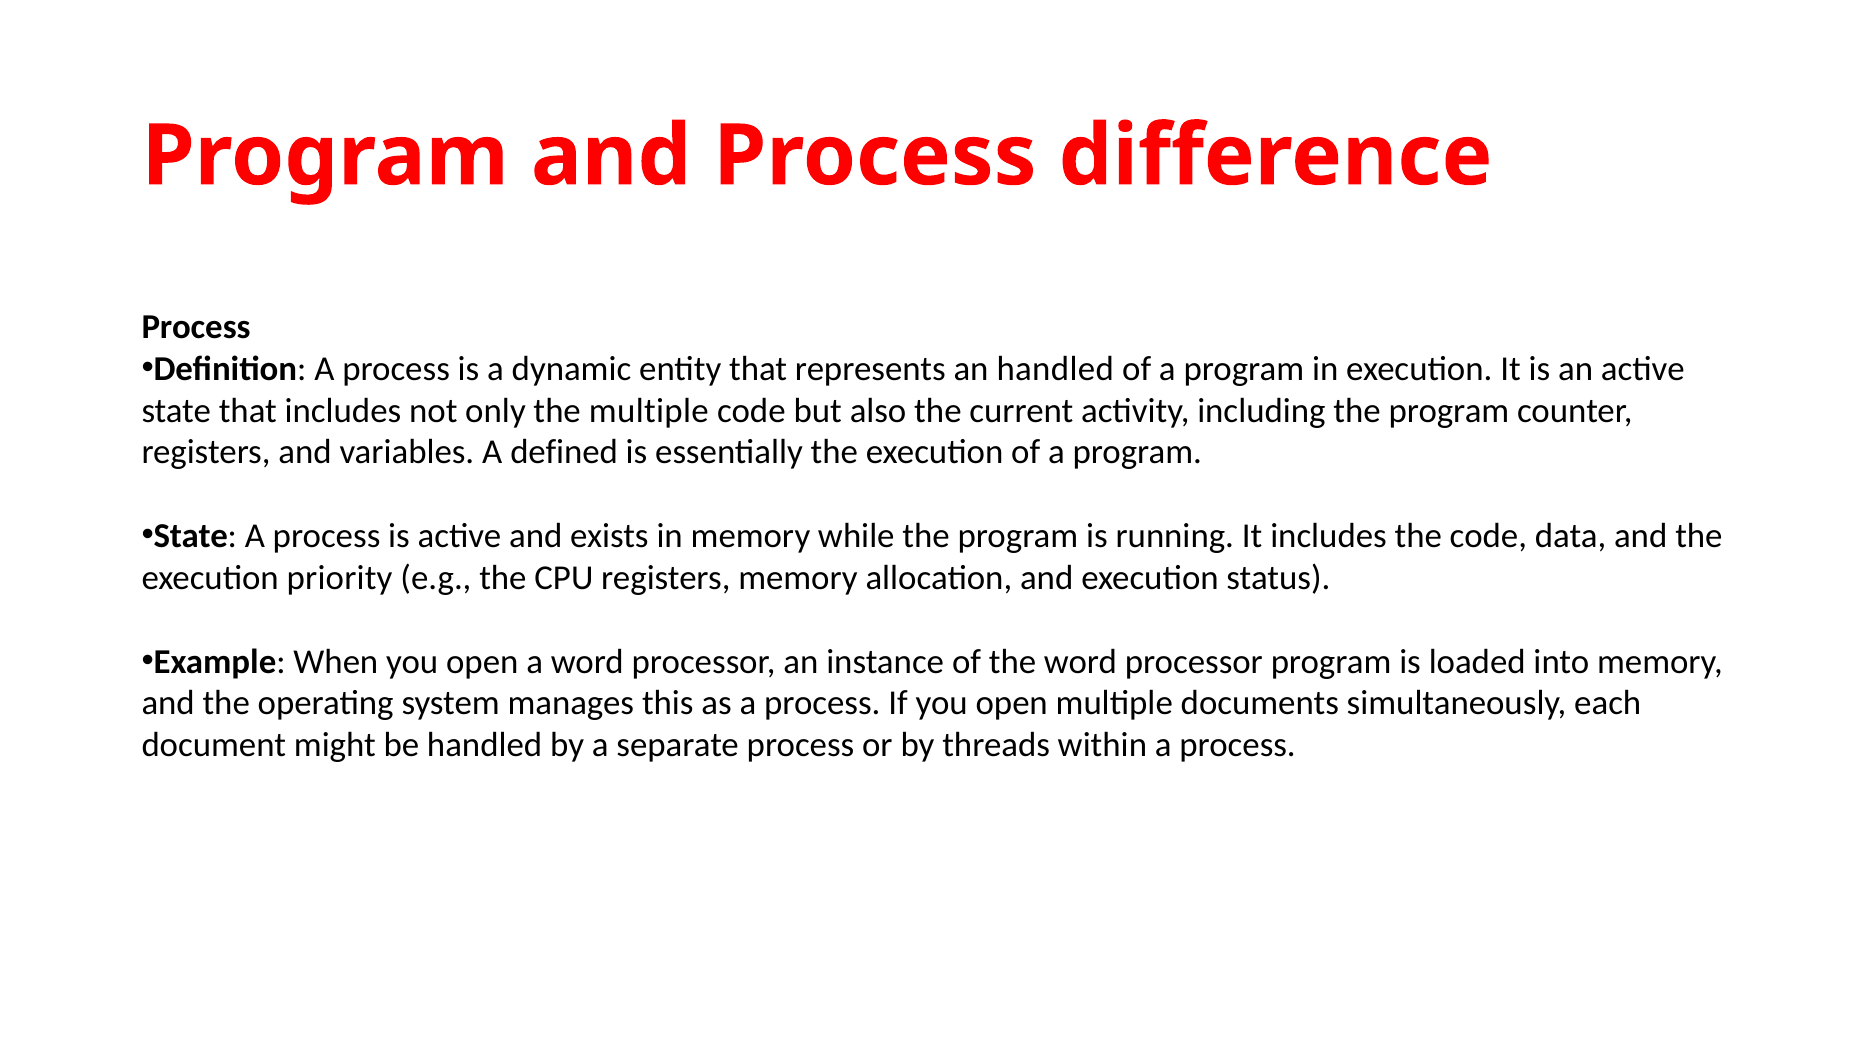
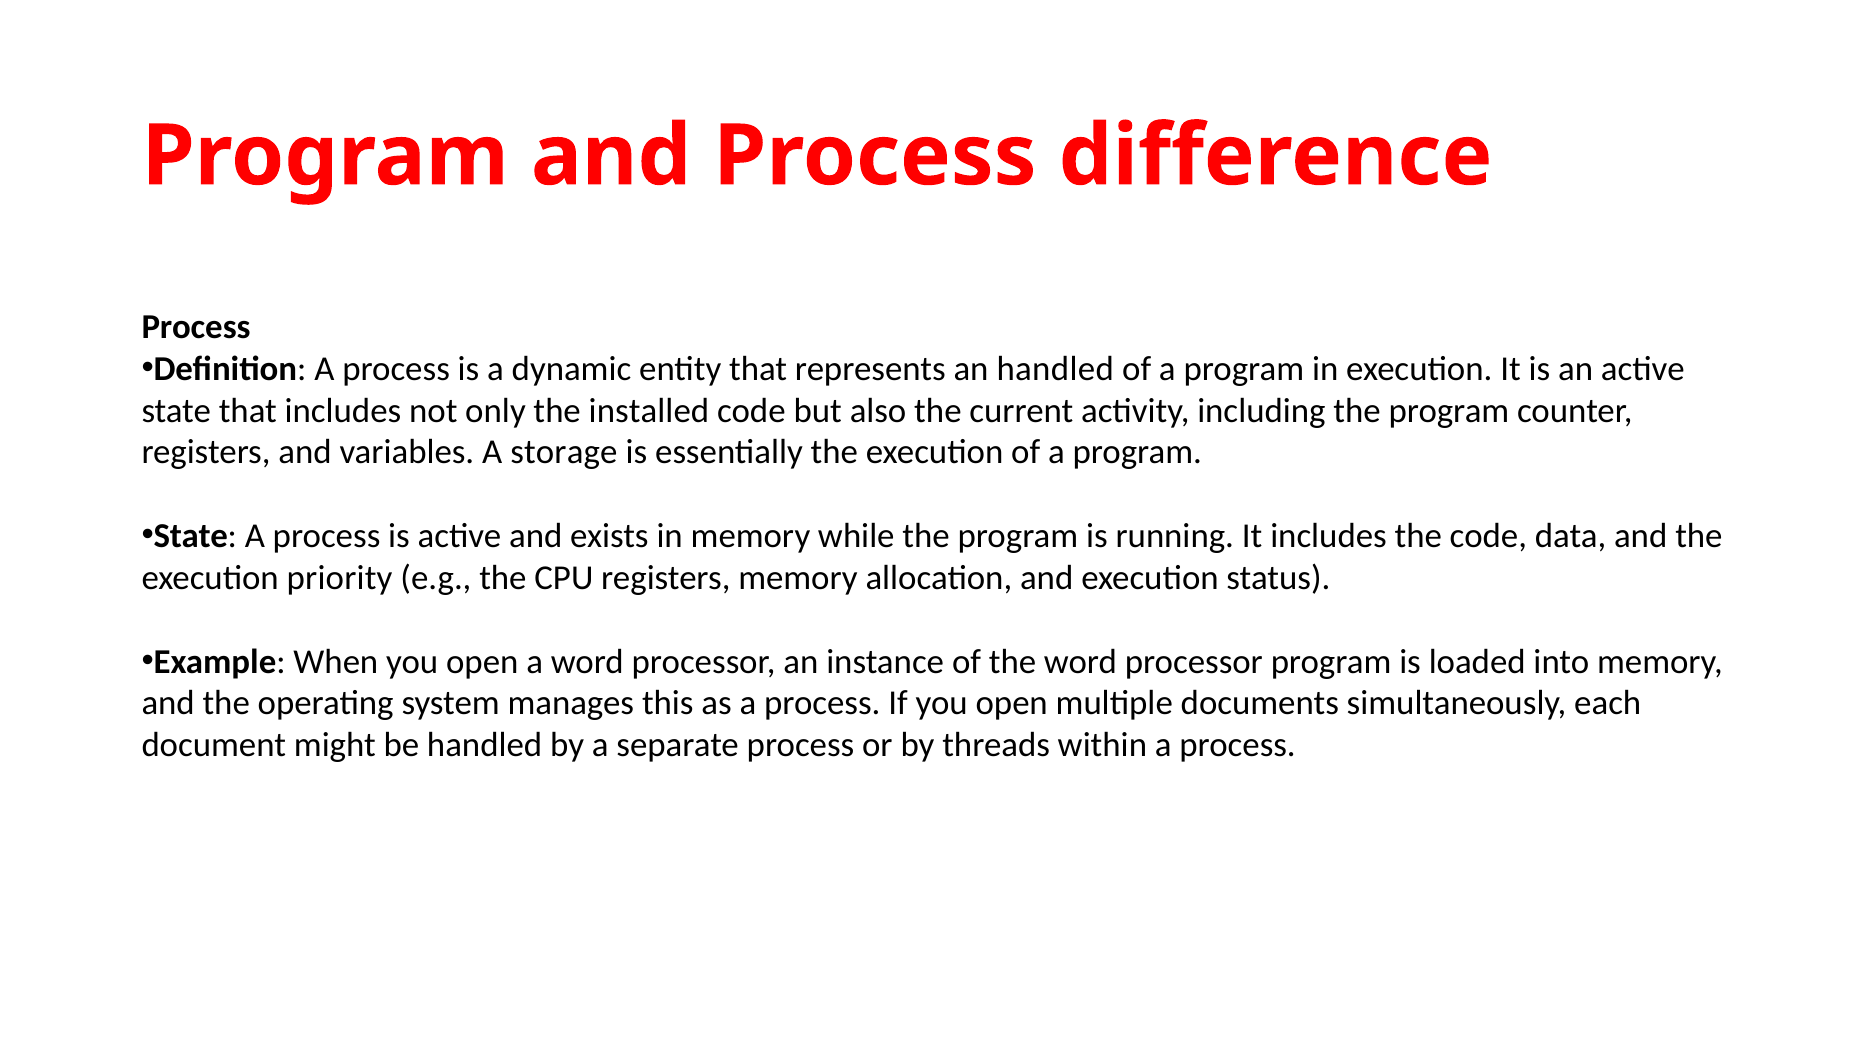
the multiple: multiple -> installed
defined: defined -> storage
